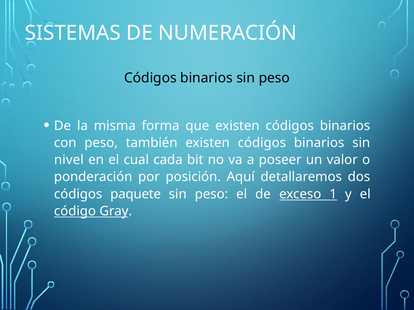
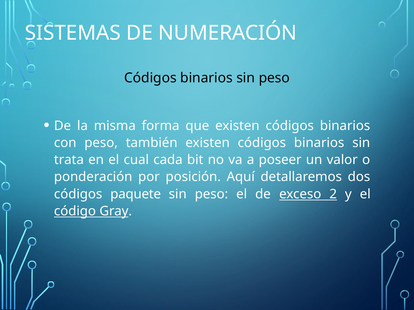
nivel: nivel -> trata
1: 1 -> 2
